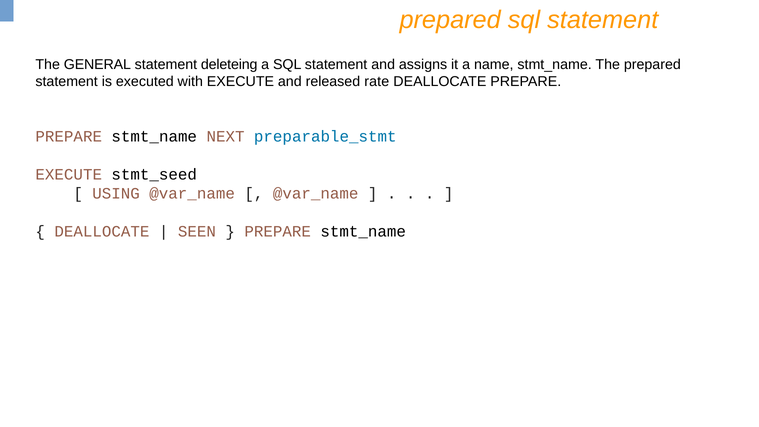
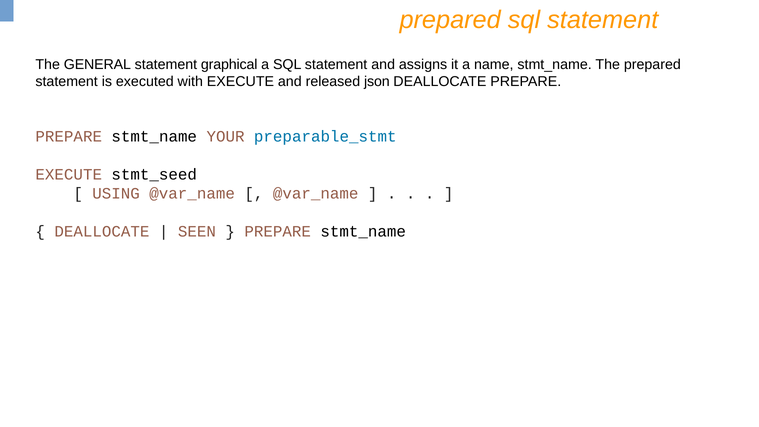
deleteing: deleteing -> graphical
rate: rate -> json
NEXT: NEXT -> YOUR
